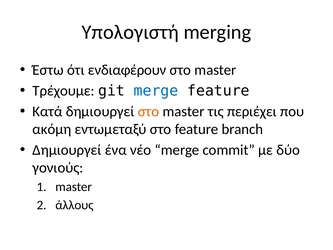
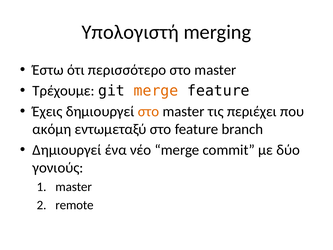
ενδιαφέρουν: ενδιαφέρουν -> περισσότερο
merge at (156, 91) colour: blue -> orange
Κατά: Κατά -> Έχεις
άλλους: άλλους -> remote
